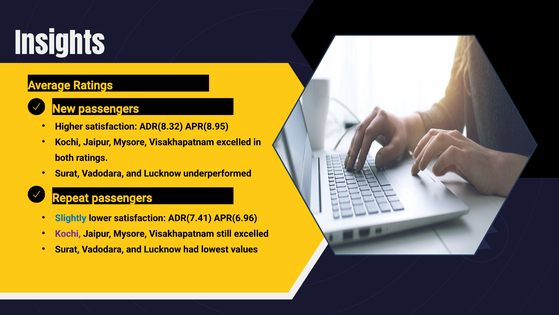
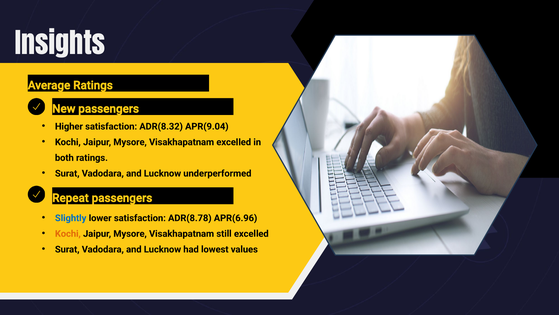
APR(8.95: APR(8.95 -> APR(9.04
ADR(7.41: ADR(7.41 -> ADR(8.78
Kochi at (68, 233) colour: purple -> orange
